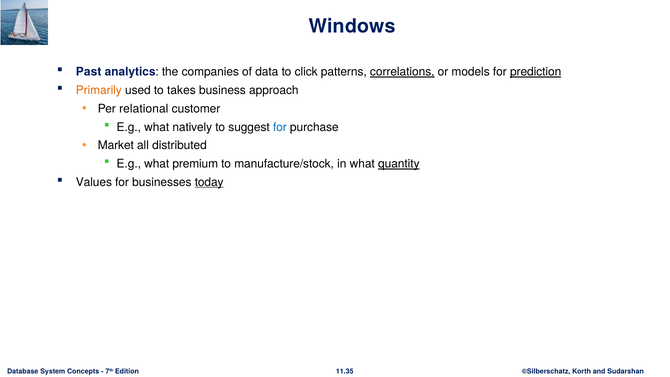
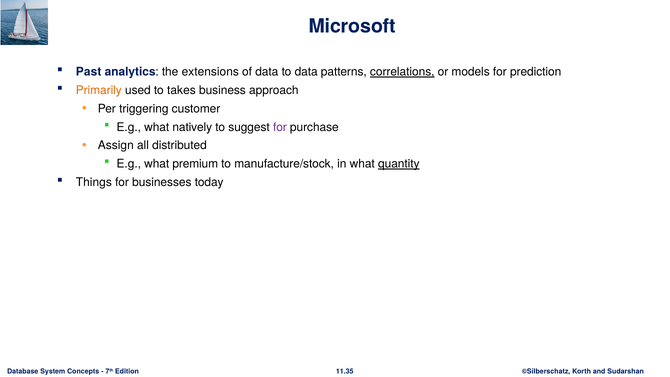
Windows: Windows -> Microsoft
companies: companies -> extensions
to click: click -> data
prediction underline: present -> none
relational: relational -> triggering
for at (280, 127) colour: blue -> purple
Market: Market -> Assign
Values: Values -> Things
today underline: present -> none
